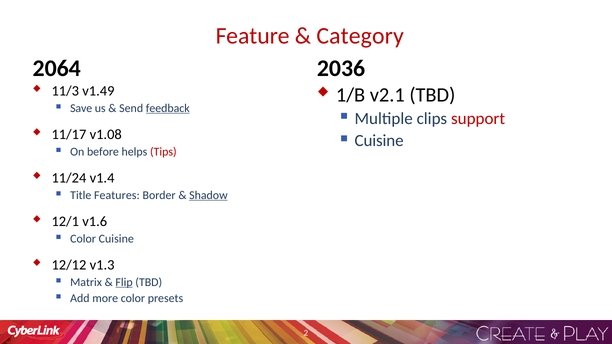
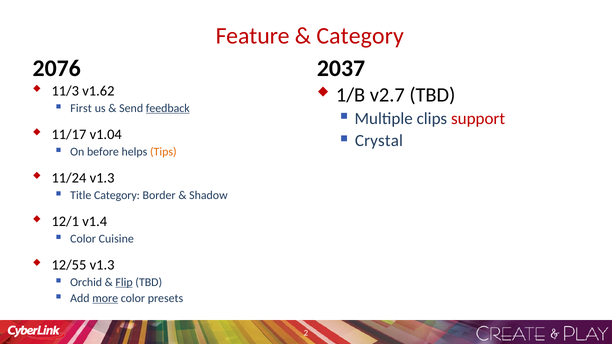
2064: 2064 -> 2076
2036: 2036 -> 2037
v1.49: v1.49 -> v1.62
v2.1: v2.1 -> v2.7
Save: Save -> First
v1.08: v1.08 -> v1.04
Cuisine at (379, 141): Cuisine -> Crystal
Tips colour: red -> orange
11/24 v1.4: v1.4 -> v1.3
Title Features: Features -> Category
Shadow underline: present -> none
v1.6: v1.6 -> v1.4
12/12: 12/12 -> 12/55
Matrix: Matrix -> Orchid
more underline: none -> present
